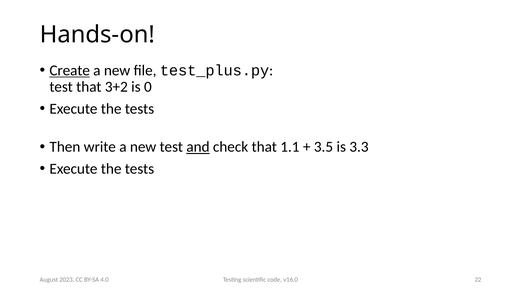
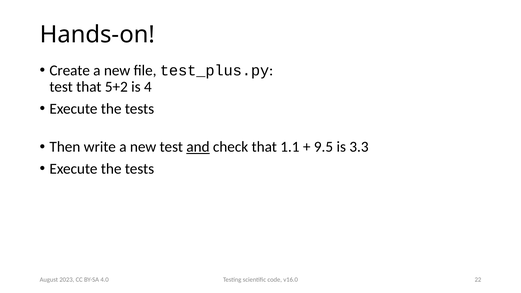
Create underline: present -> none
3+2: 3+2 -> 5+2
0: 0 -> 4
3.5: 3.5 -> 9.5
